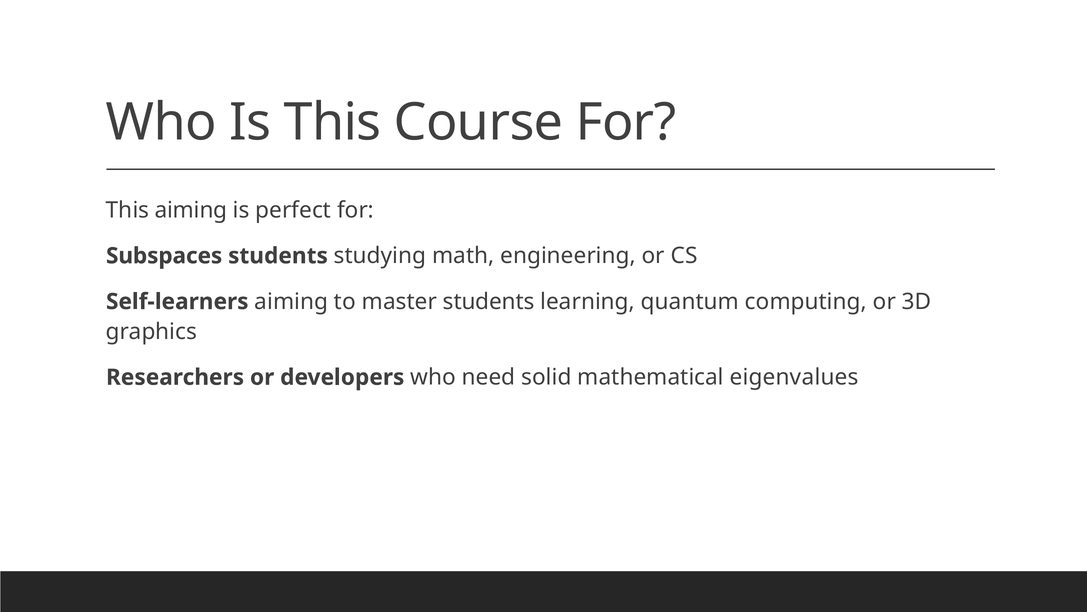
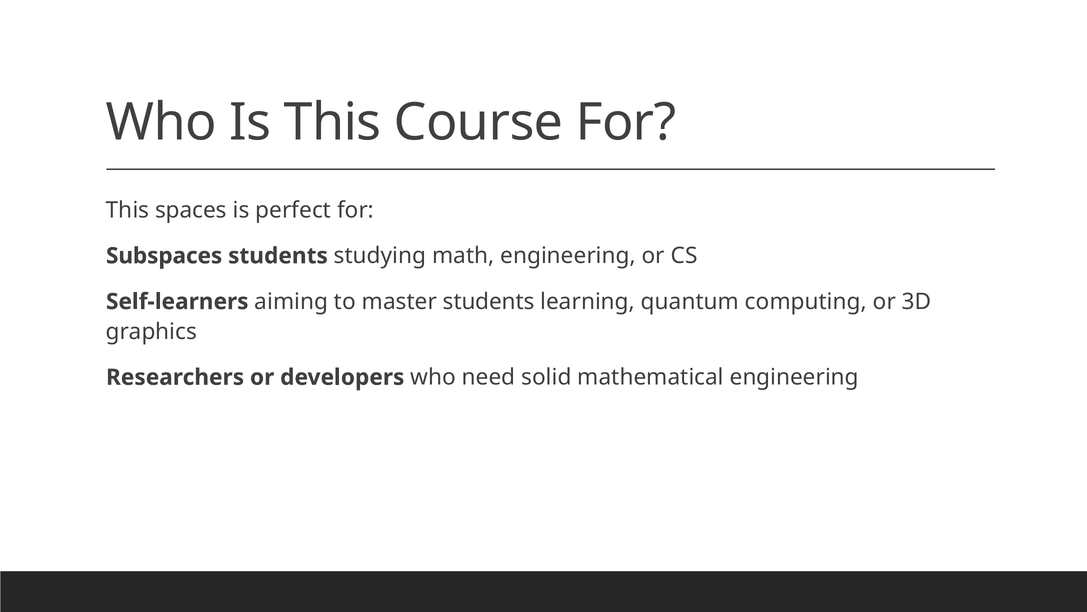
This aiming: aiming -> spaces
mathematical eigenvalues: eigenvalues -> engineering
